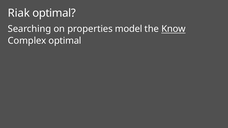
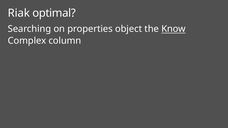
model: model -> object
Complex optimal: optimal -> column
